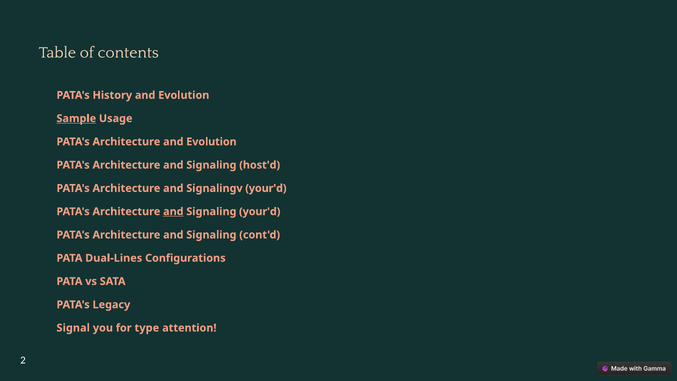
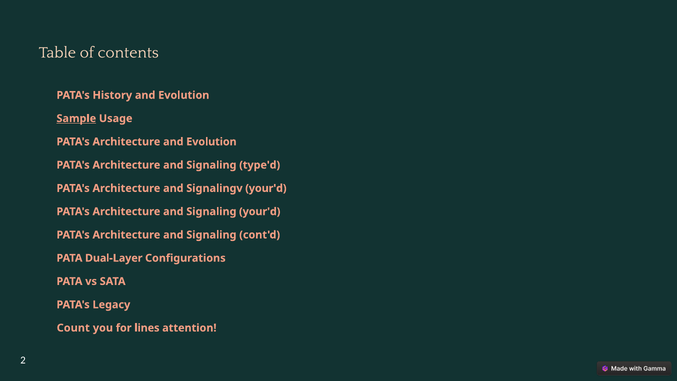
host'd: host'd -> type'd
and at (173, 211) underline: present -> none
Dual-Lines: Dual-Lines -> Dual-Layer
Signal: Signal -> Count
type: type -> lines
